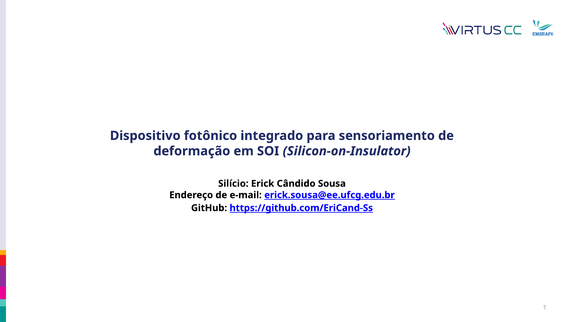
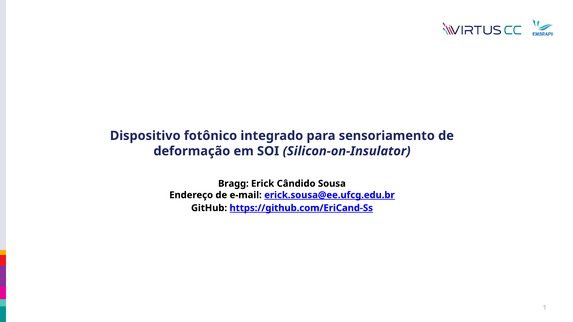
Silício: Silício -> Bragg
